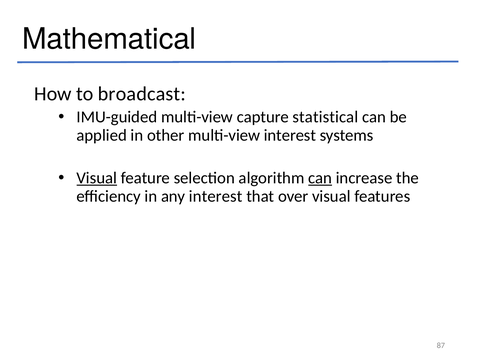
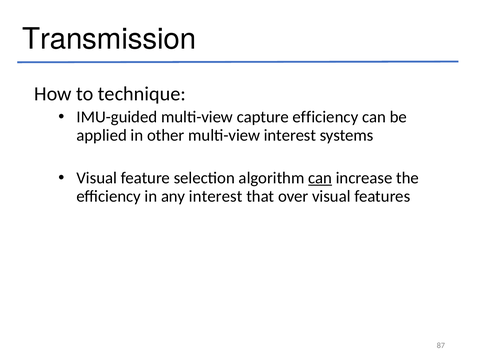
Mathematical: Mathematical -> Transmission
broadcast: broadcast -> technique
capture statistical: statistical -> efficiency
Visual at (97, 178) underline: present -> none
